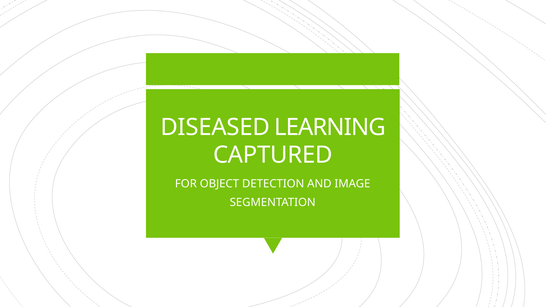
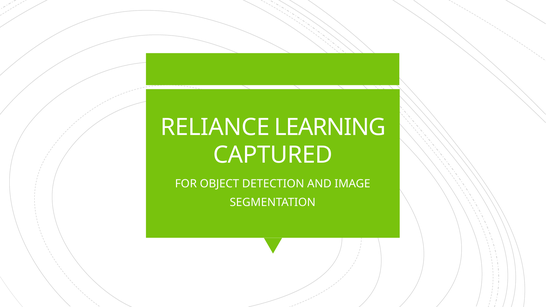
DISEASED: DISEASED -> RELIANCE
